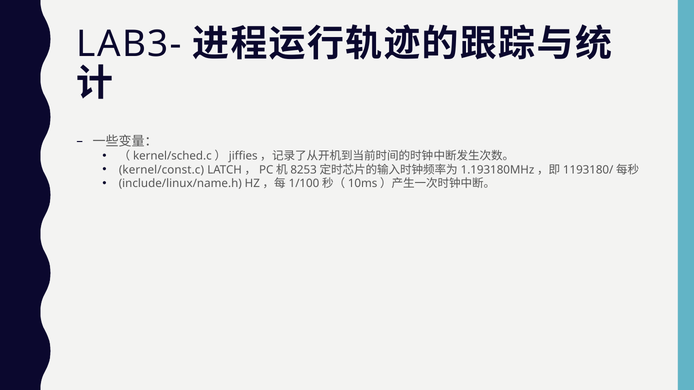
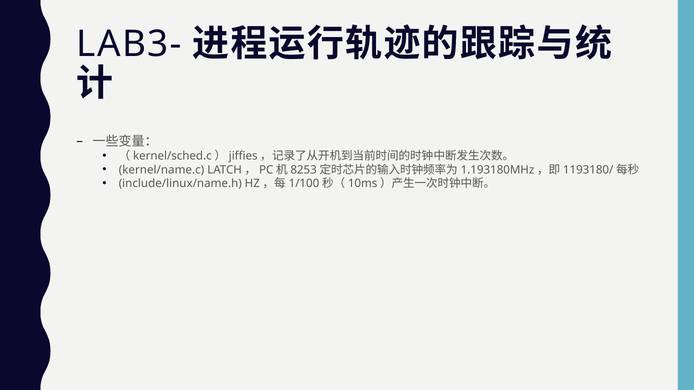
kernel/const.c: kernel/const.c -> kernel/name.c
